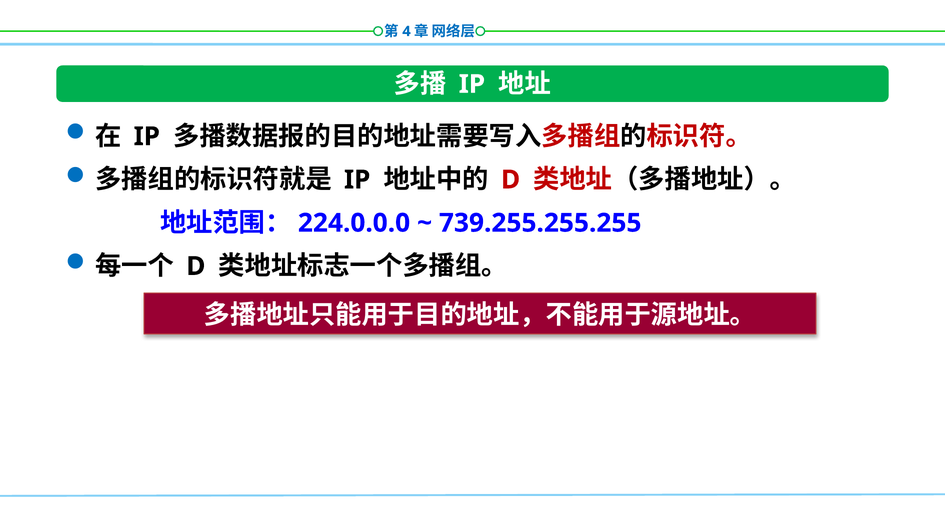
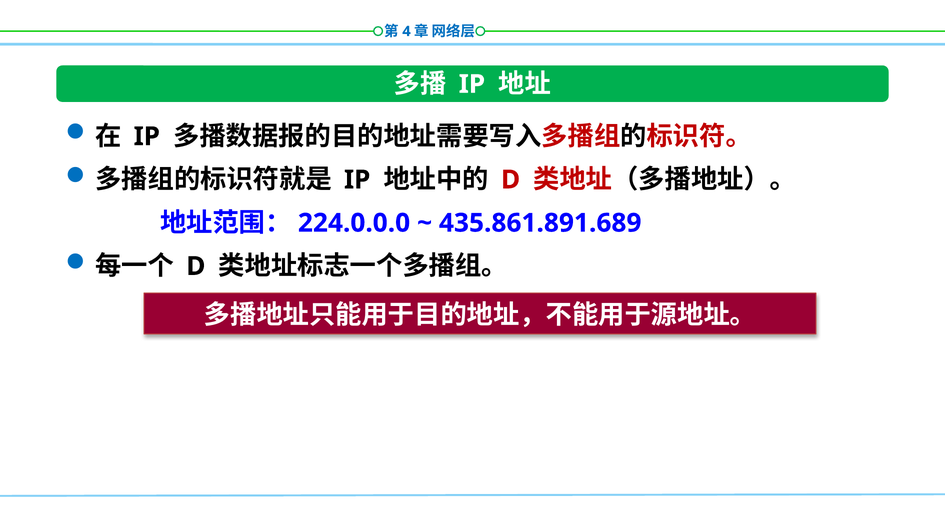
739.255.255.255: 739.255.255.255 -> 435.861.891.689
